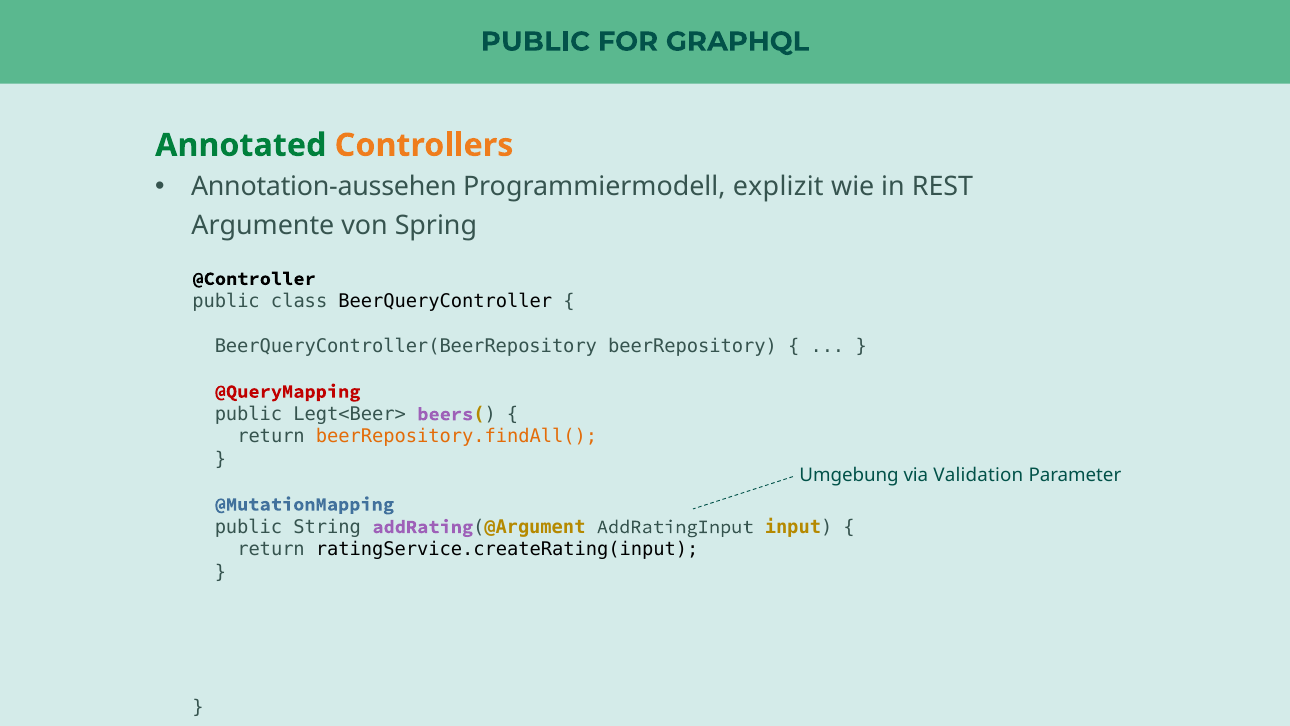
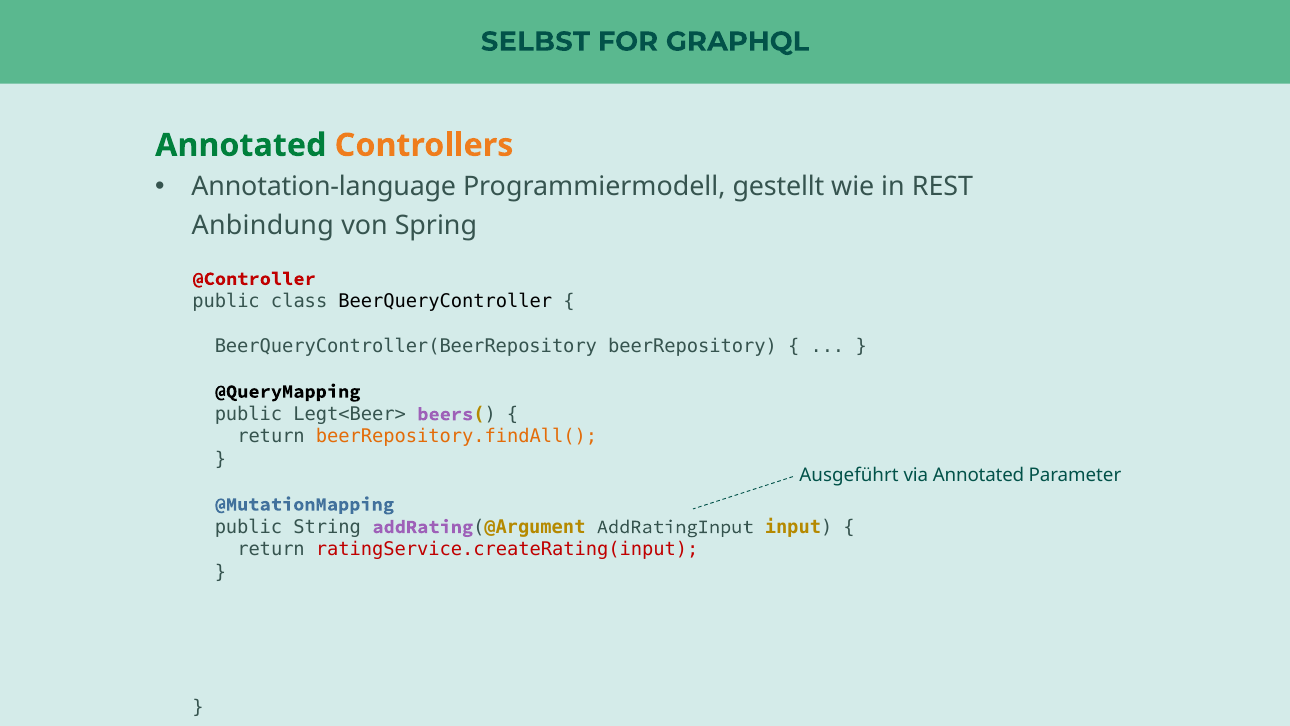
PUBLIC at (535, 42): PUBLIC -> SELBST
Annotation-aussehen: Annotation-aussehen -> Annotation-language
explizit: explizit -> gestellt
Argumente: Argumente -> Anbindung
@Controller colour: black -> red
@QueryMapping colour: red -> black
Umgebung: Umgebung -> Ausgeführt
via Validation: Validation -> Annotated
ratingService.createRating(input colour: black -> red
